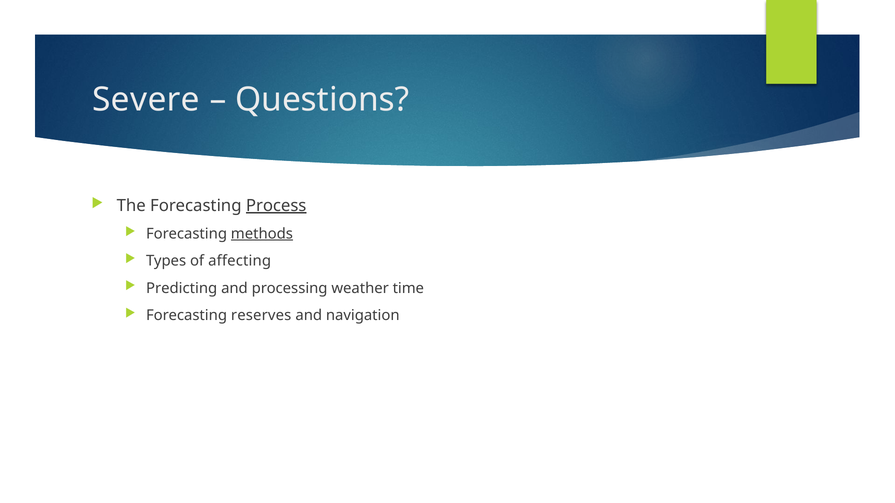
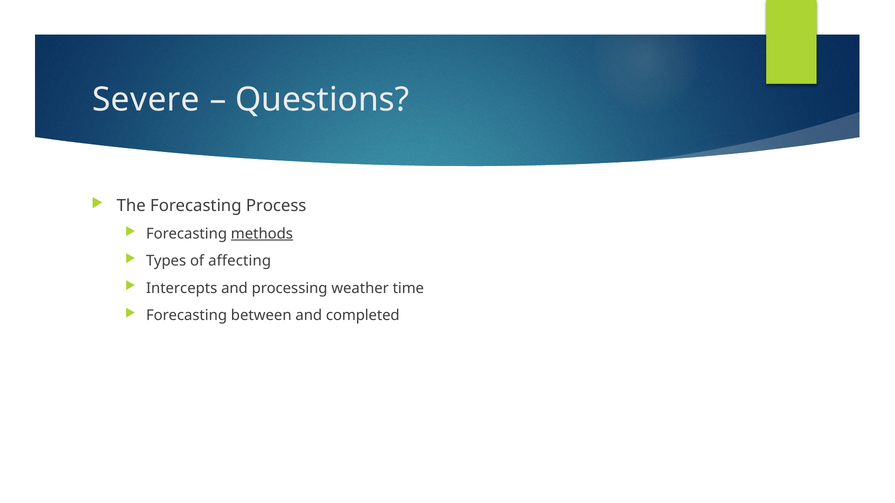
Process underline: present -> none
Predicting: Predicting -> Intercepts
reserves: reserves -> between
navigation: navigation -> completed
